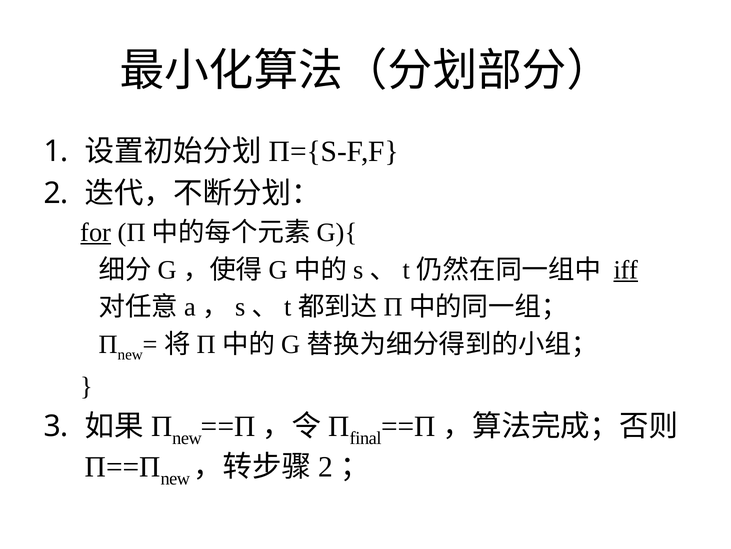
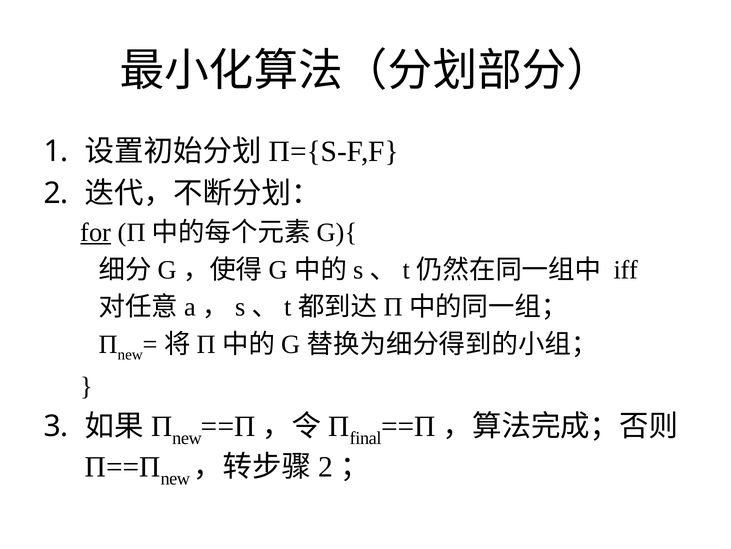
iff underline: present -> none
